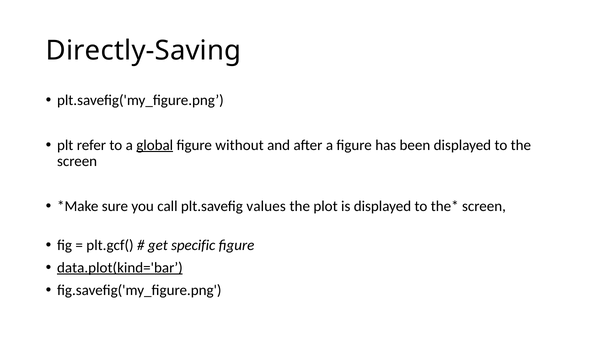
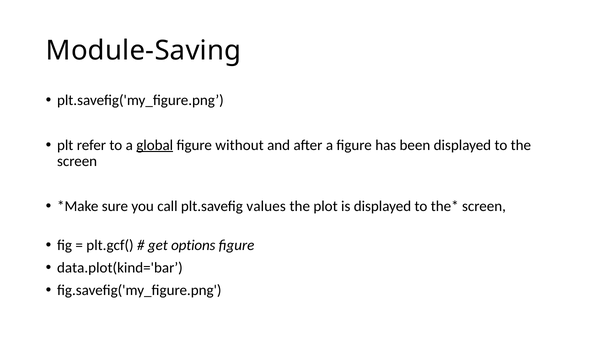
Directly-Saving: Directly-Saving -> Module-Saving
specific: specific -> options
data.plot(kind='bar underline: present -> none
